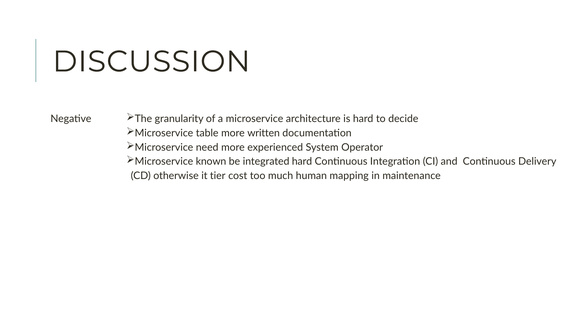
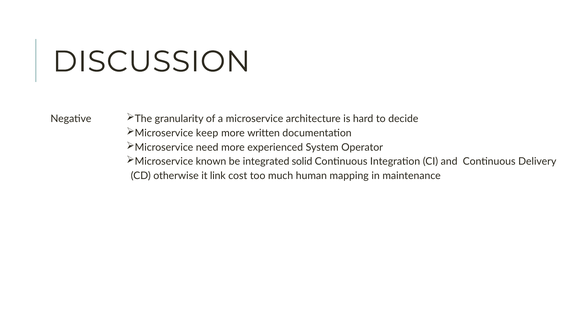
table: table -> keep
integrated hard: hard -> solid
tier: tier -> link
